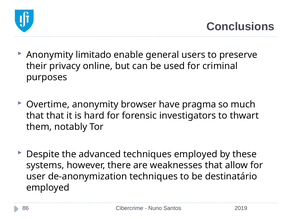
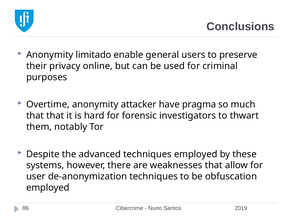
browser: browser -> attacker
destinatário: destinatário -> obfuscation
